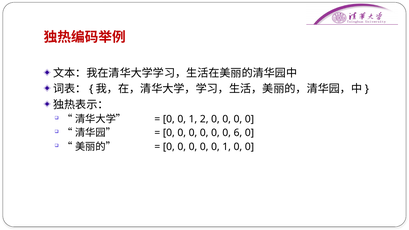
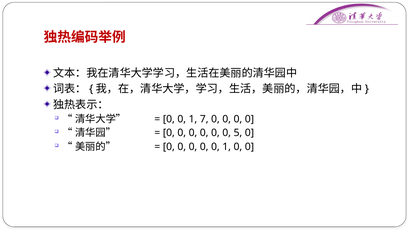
2: 2 -> 7
6: 6 -> 5
